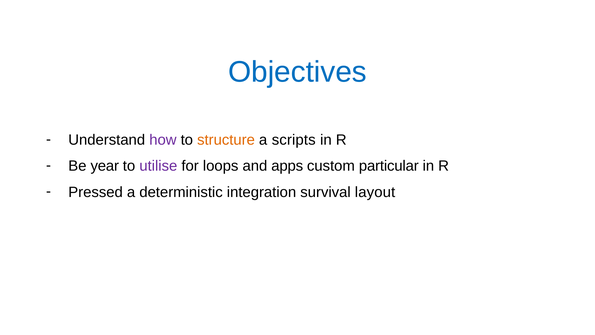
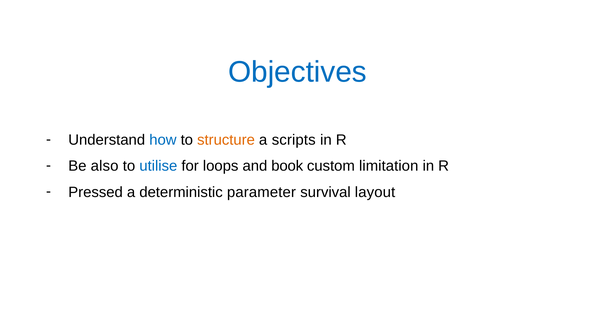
how colour: purple -> blue
year: year -> also
utilise colour: purple -> blue
apps: apps -> book
particular: particular -> limitation
integration: integration -> parameter
